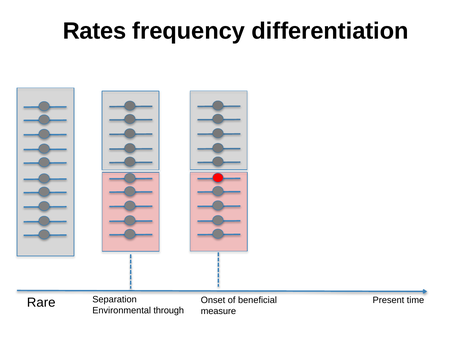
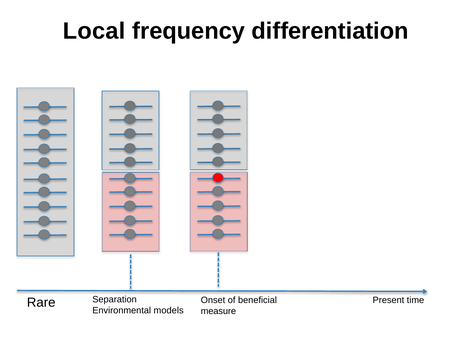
Rates: Rates -> Local
through: through -> models
